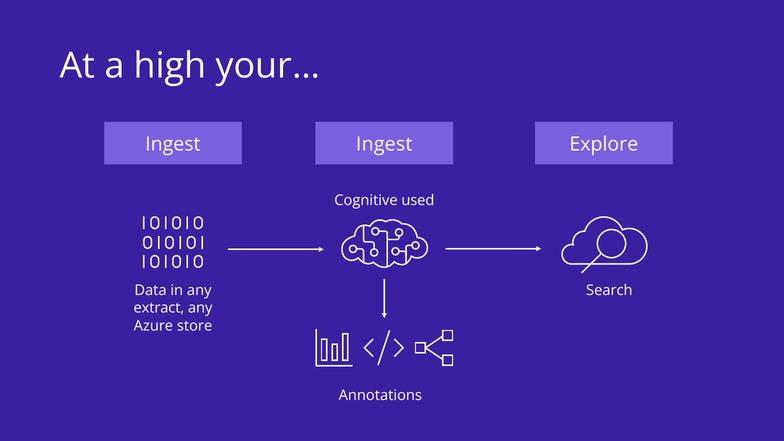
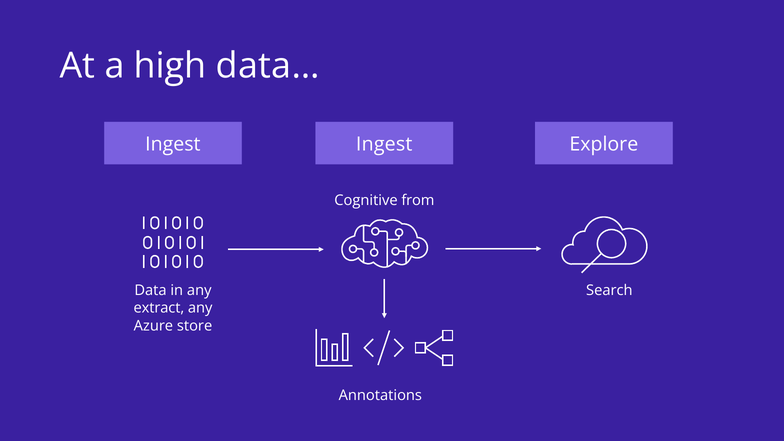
your…: your… -> data…
used: used -> from
